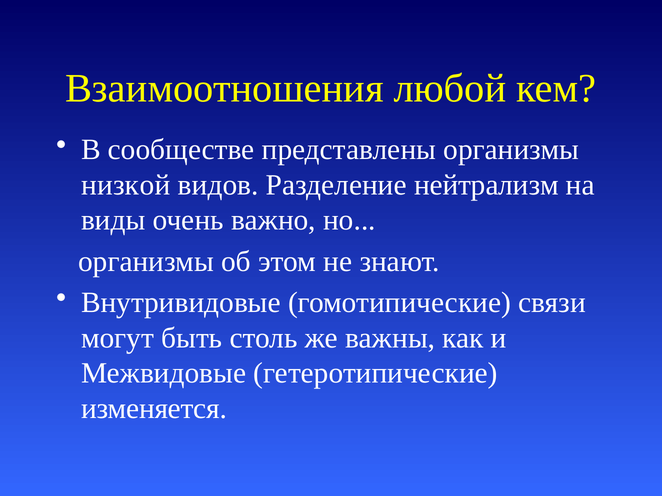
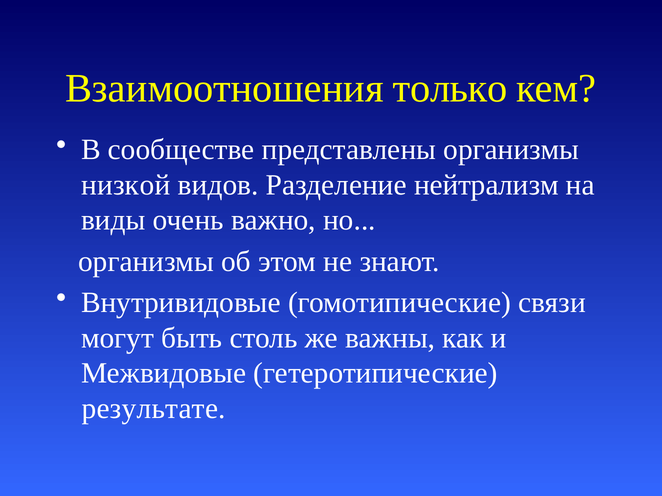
любой: любой -> только
изменяется: изменяется -> результате
